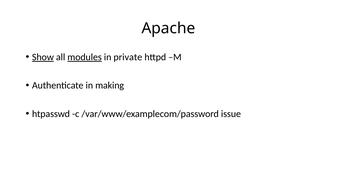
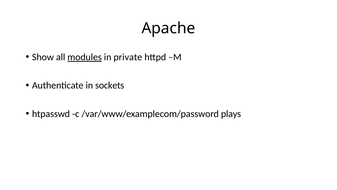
Show underline: present -> none
making: making -> sockets
issue: issue -> plays
